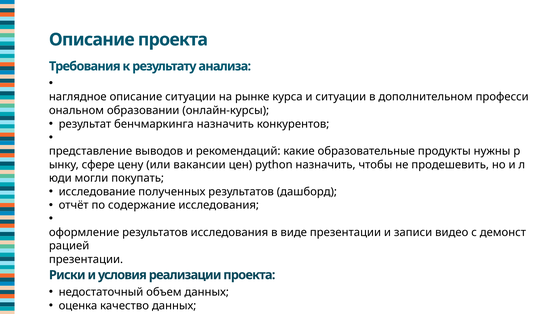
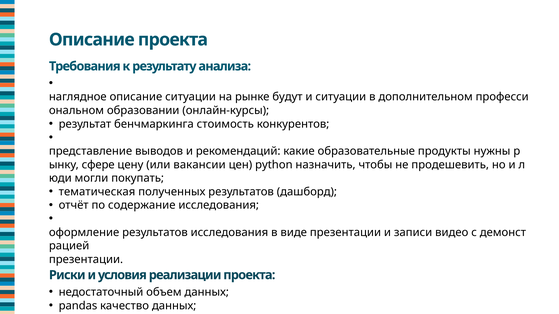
курса: курса -> будут
бенчмаркинга назначить: назначить -> стоимость
исследование: исследование -> тематическая
оценка: оценка -> pandas
